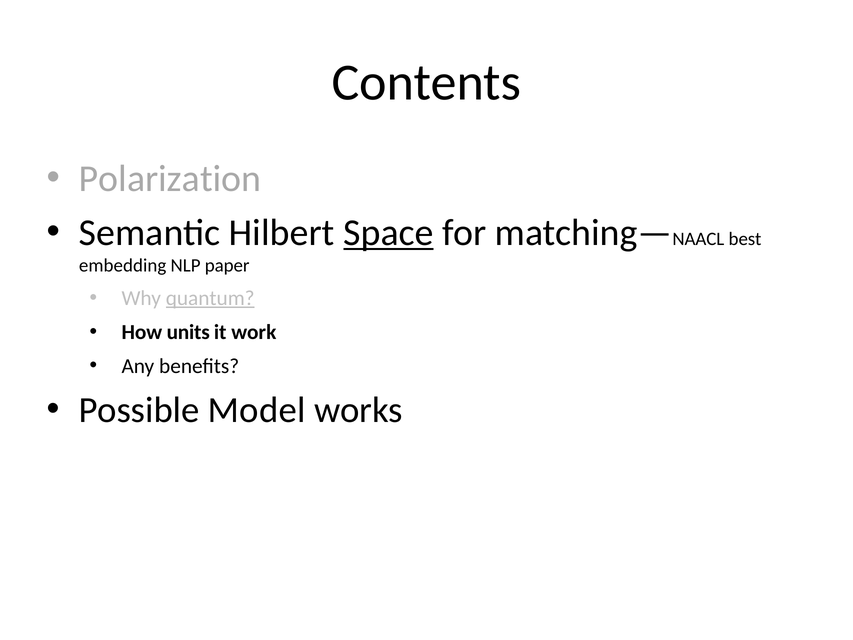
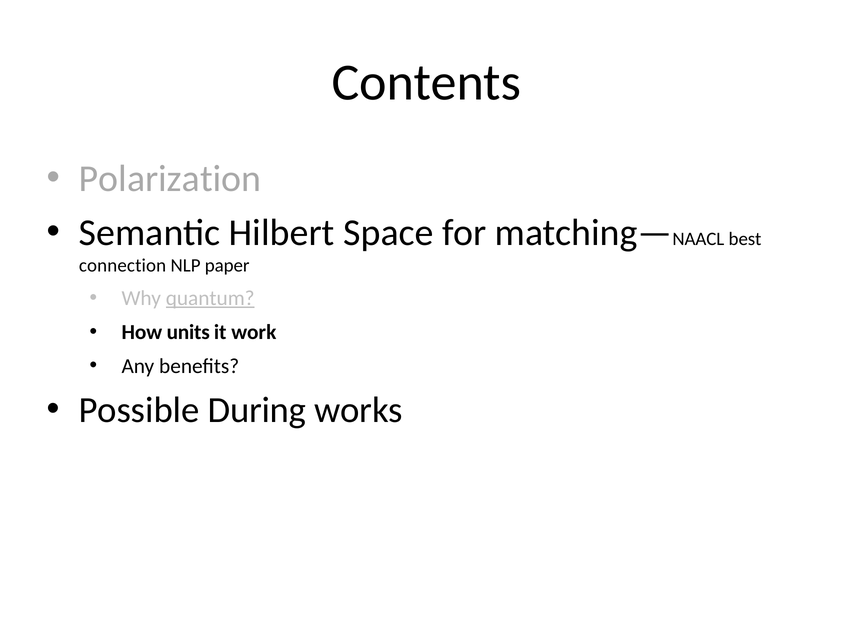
Space underline: present -> none
embedding: embedding -> connection
Model: Model -> During
